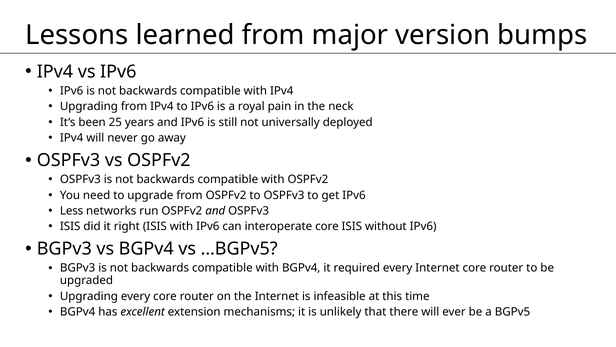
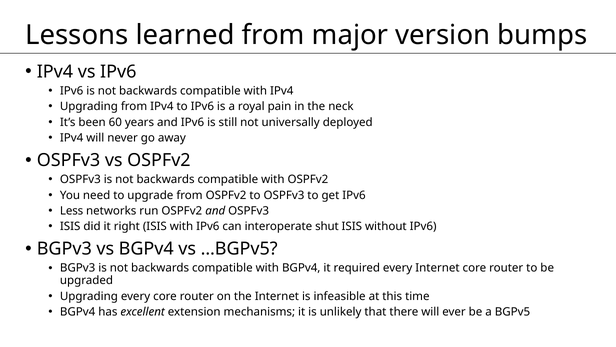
25: 25 -> 60
interoperate core: core -> shut
